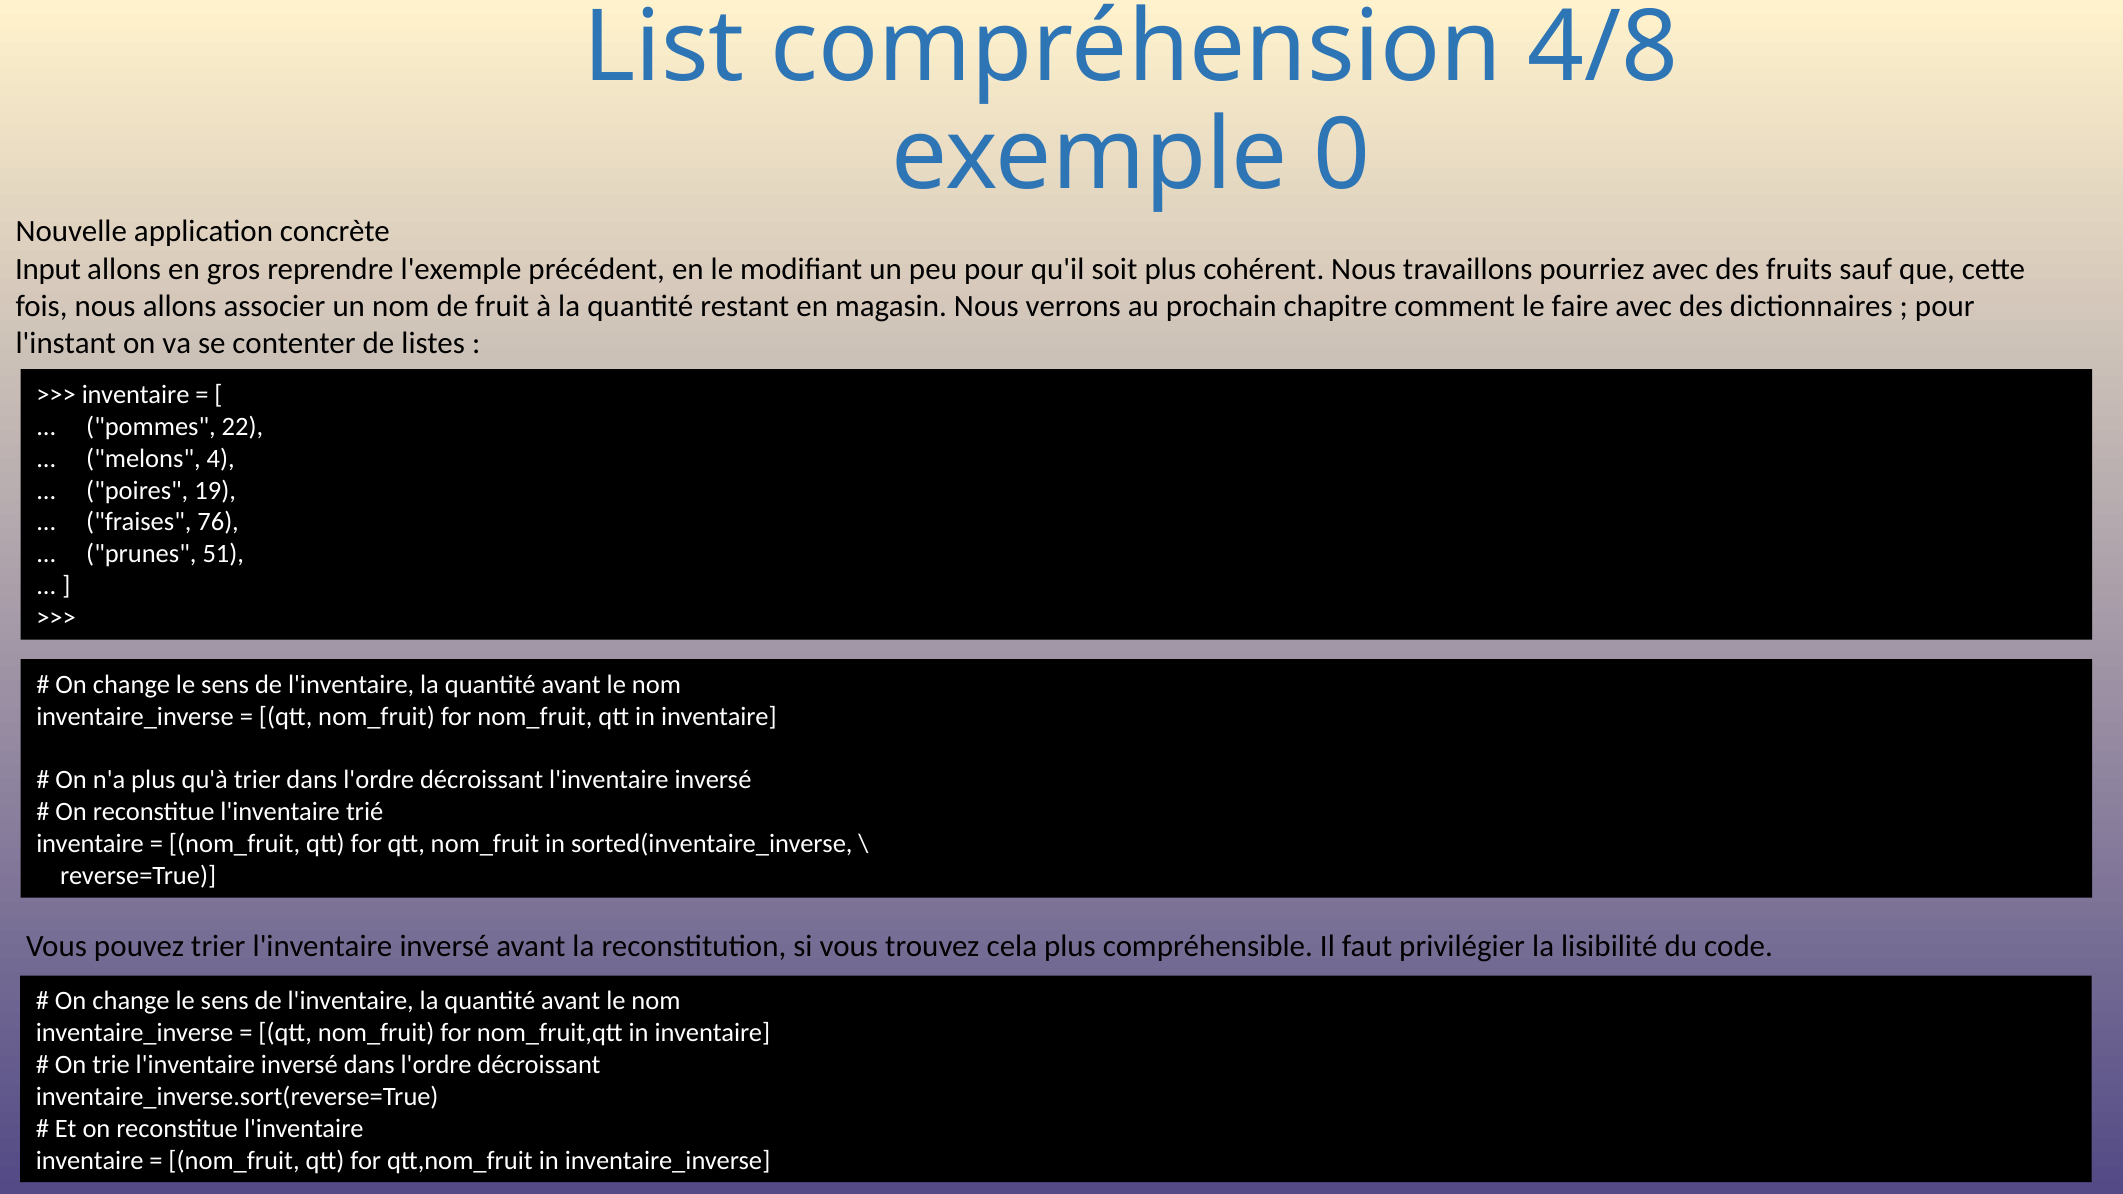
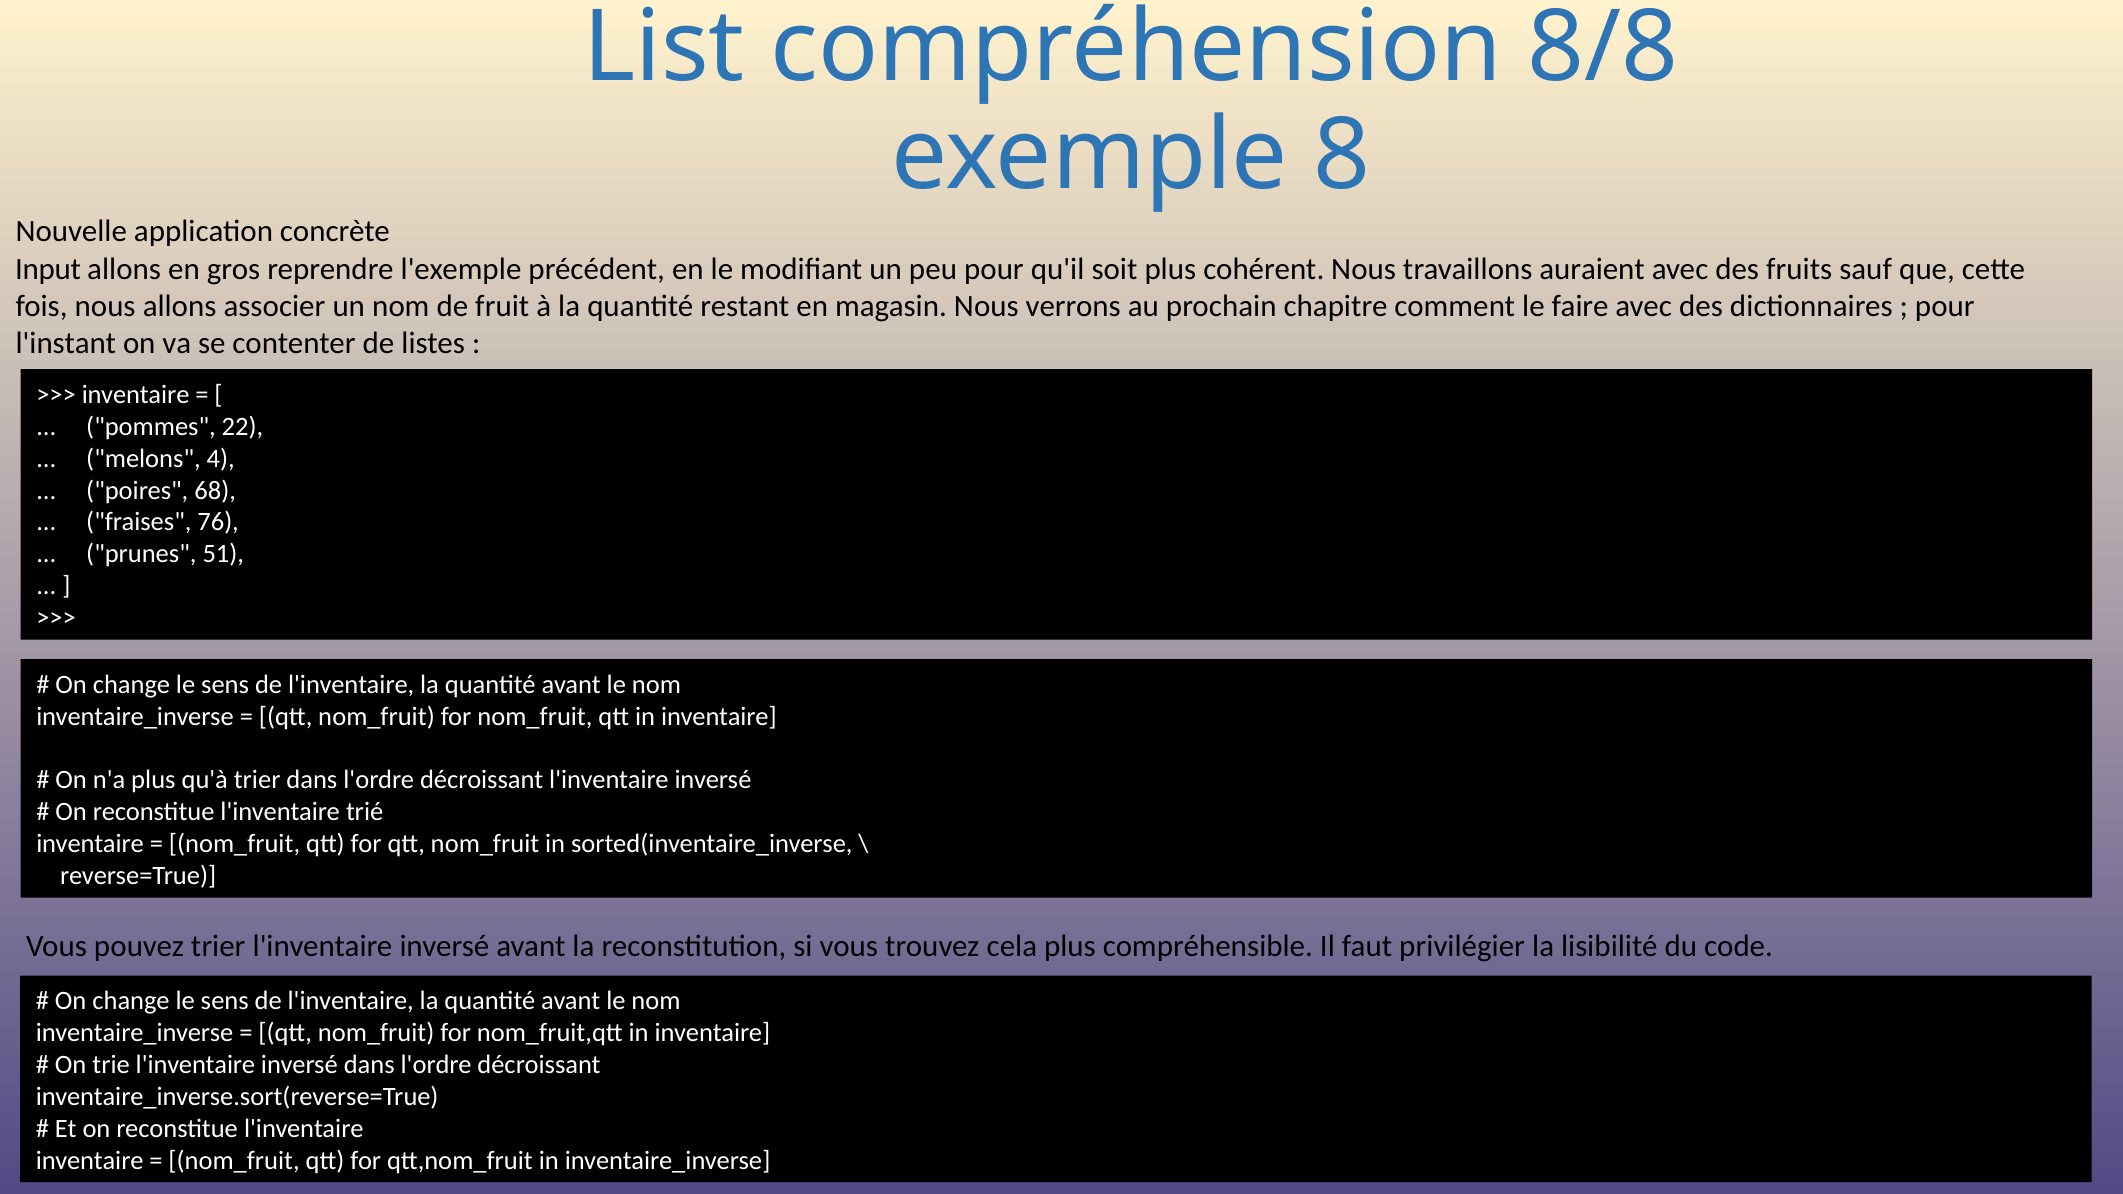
4/8: 4/8 -> 8/8
0: 0 -> 8
pourriez: pourriez -> auraient
19: 19 -> 68
